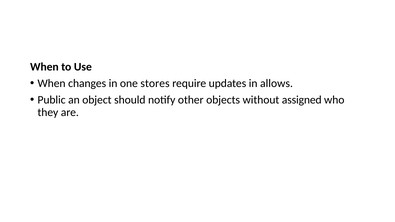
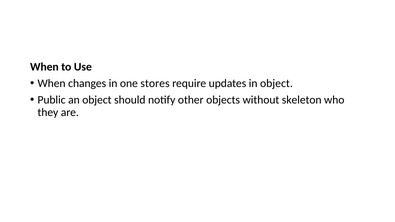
in allows: allows -> object
assigned: assigned -> skeleton
